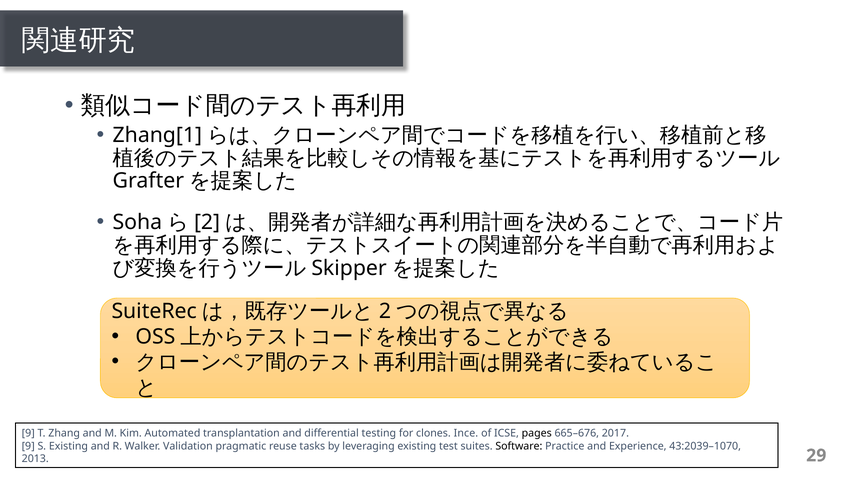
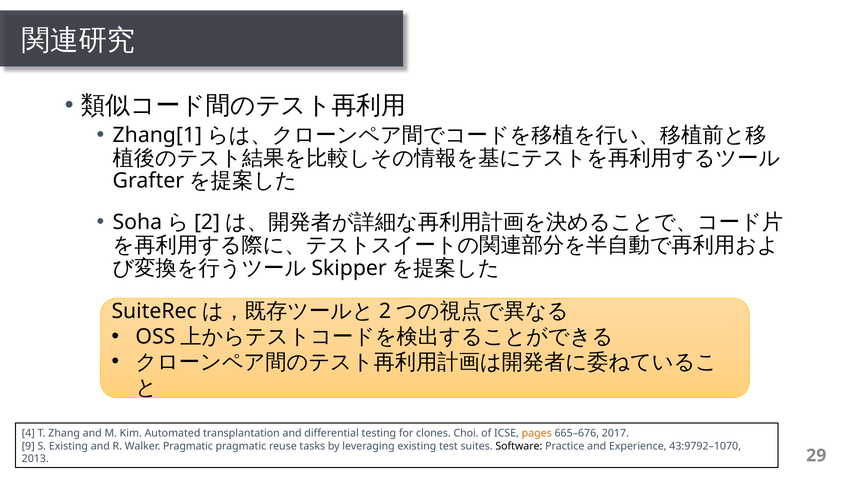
9 at (28, 433): 9 -> 4
Ince: Ince -> Choi
pages colour: black -> orange
Walker Validation: Validation -> Pragmatic
43:2039–1070: 43:2039–1070 -> 43:9792–1070
